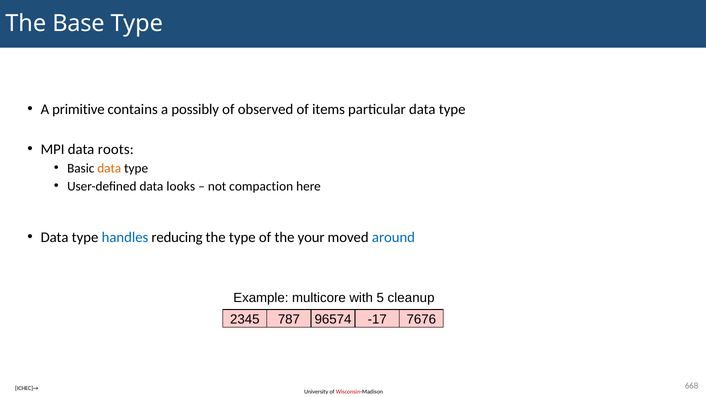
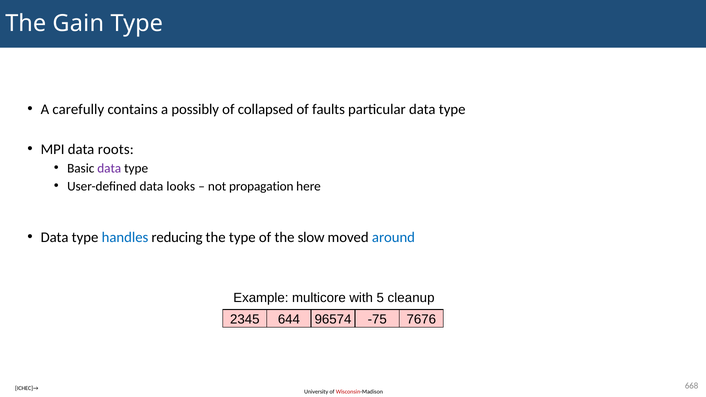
Base: Base -> Gain
primitive: primitive -> carefully
observed: observed -> collapsed
items: items -> faults
data at (109, 168) colour: orange -> purple
compaction: compaction -> propagation
your: your -> slow
787: 787 -> 644
-17: -17 -> -75
